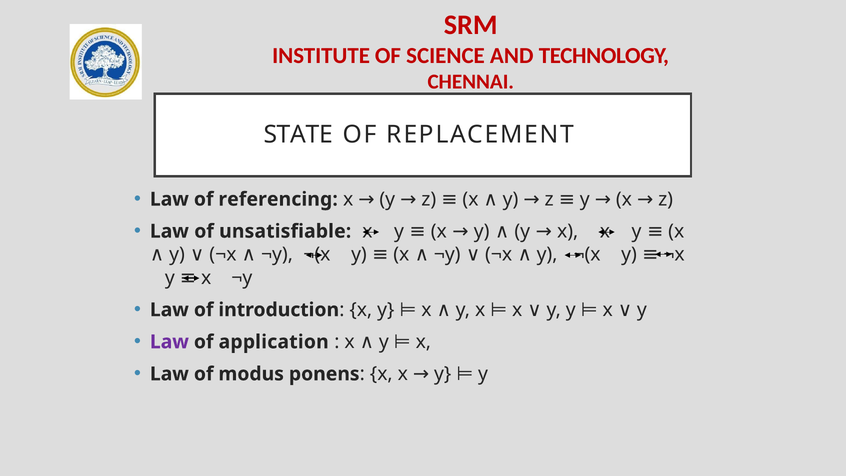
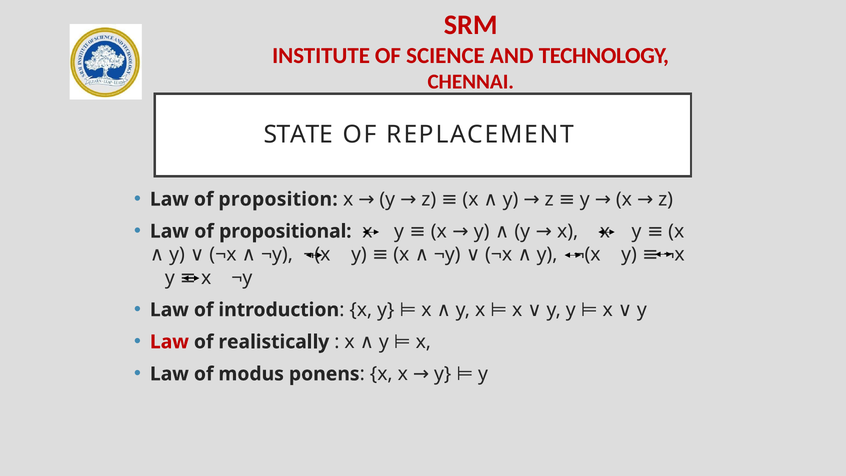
referencing: referencing -> proposition
unsatisfiable: unsatisfiable -> propositional
Law at (169, 342) colour: purple -> red
application: application -> realistically
